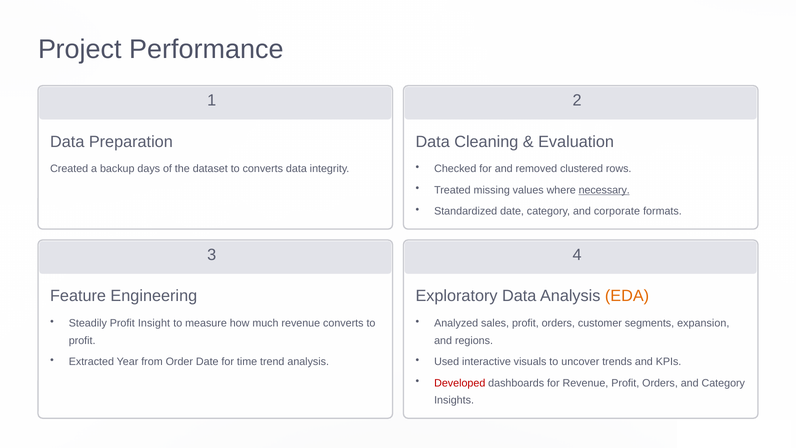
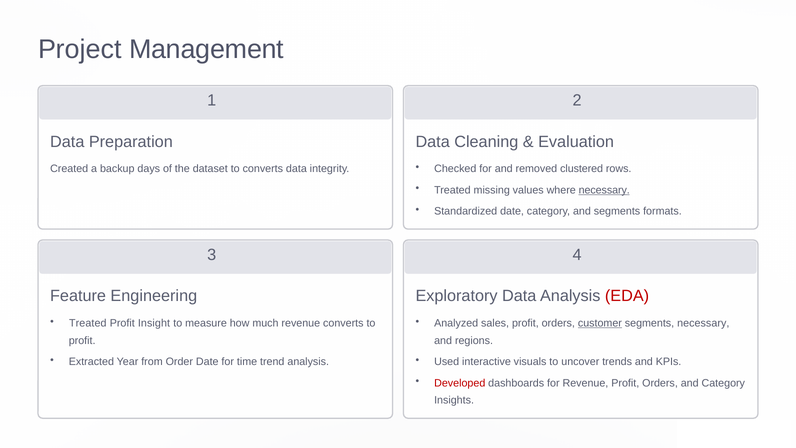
Performance: Performance -> Management
and corporate: corporate -> segments
EDA colour: orange -> red
Steadily at (88, 323): Steadily -> Treated
customer underline: none -> present
segments expansion: expansion -> necessary
